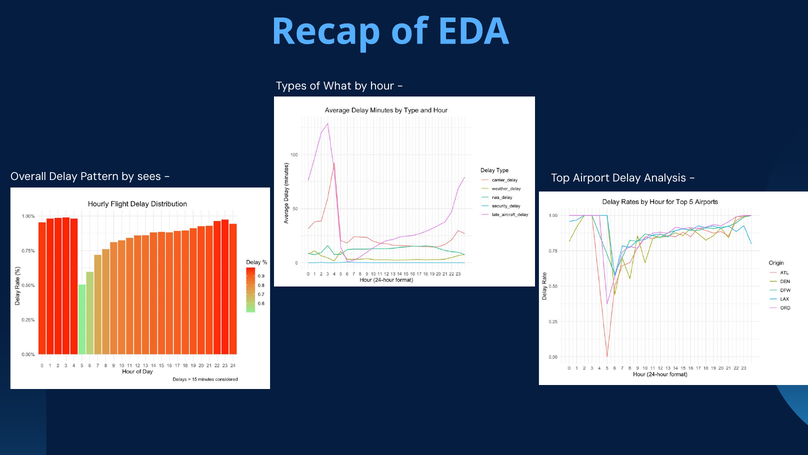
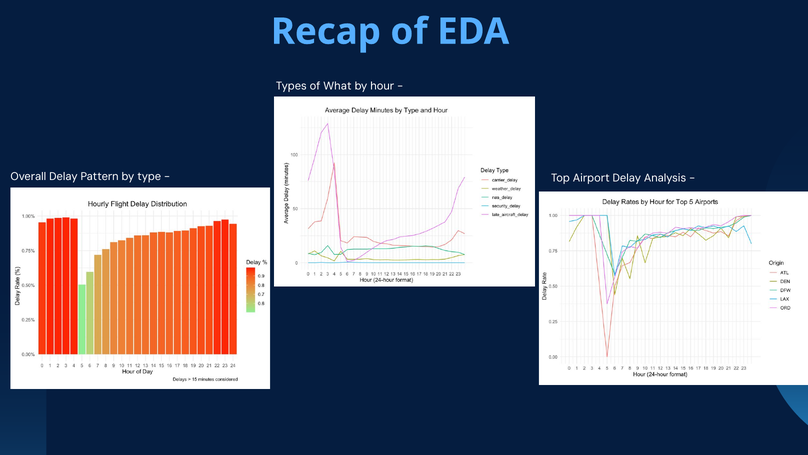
sees: sees -> type
